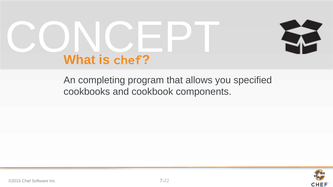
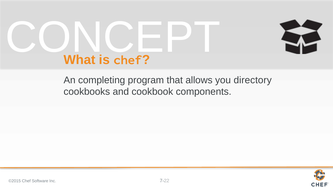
specified: specified -> directory
